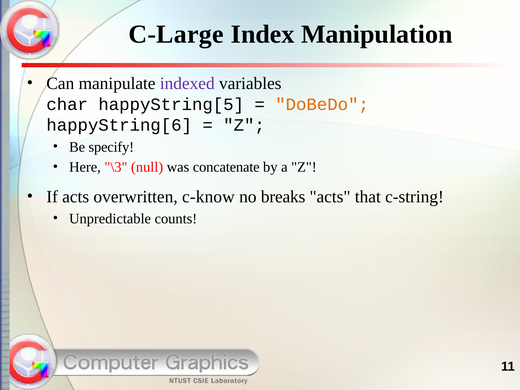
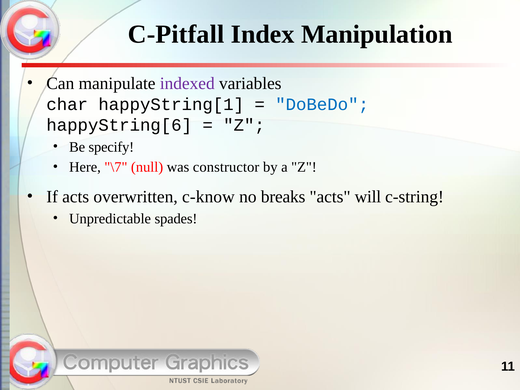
C-Large: C-Large -> C-Pitfall
happyString[5: happyString[5 -> happyString[1
DoBeDo colour: orange -> blue
\3: \3 -> \7
concatenate: concatenate -> constructor
that: that -> will
counts: counts -> spades
